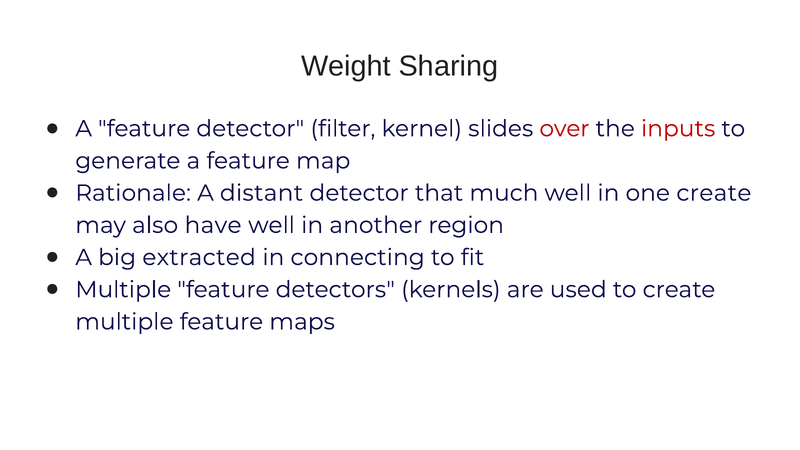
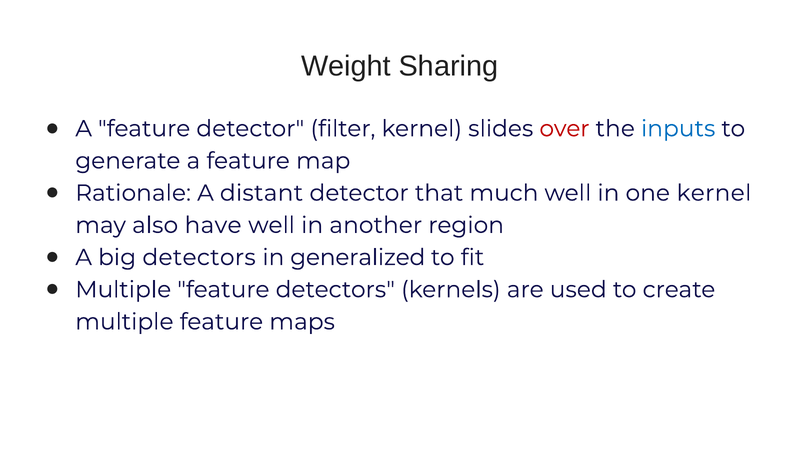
inputs colour: red -> blue
one create: create -> kernel
big extracted: extracted -> detectors
connecting: connecting -> generalized
